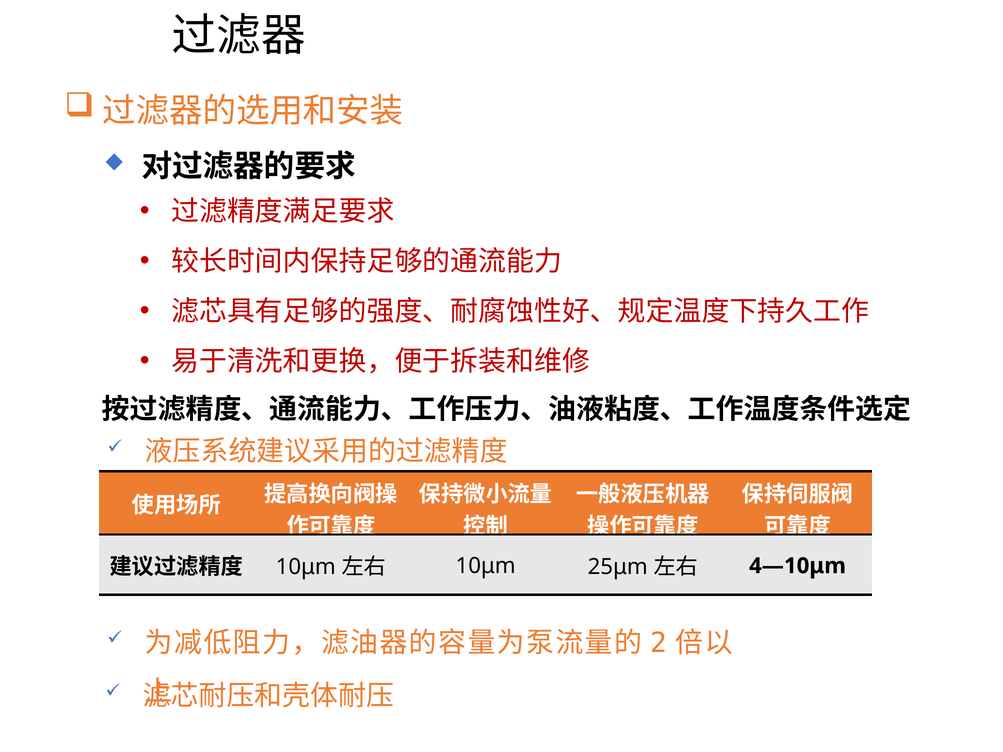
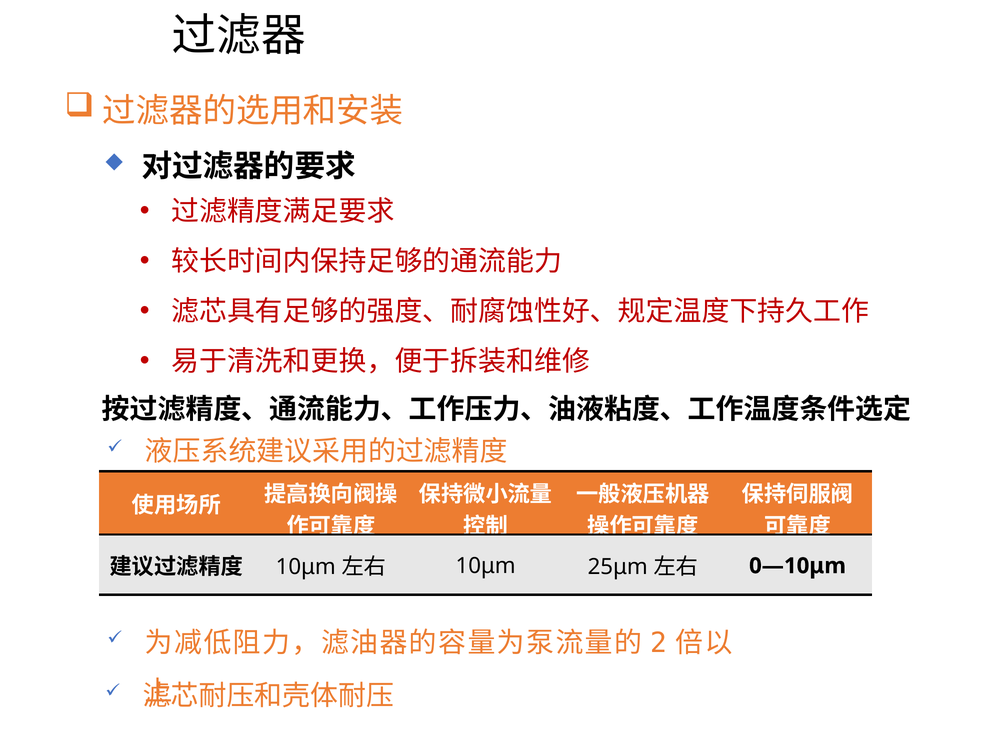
4—10μm: 4—10μm -> 0—10μm
